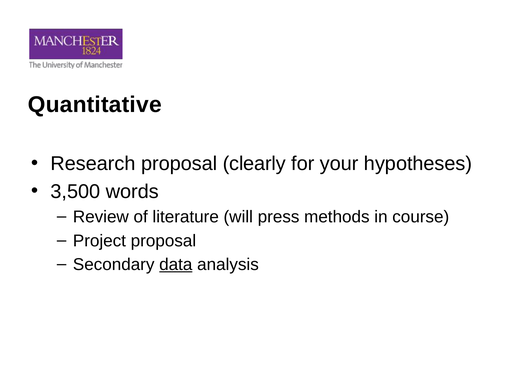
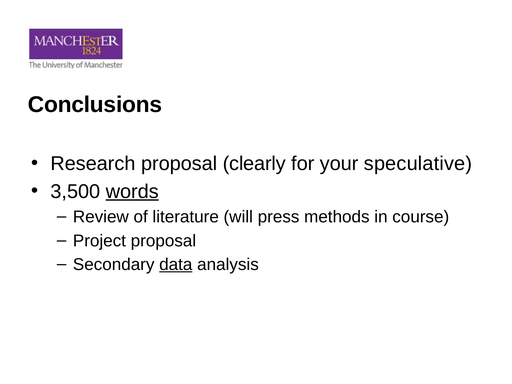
Quantitative: Quantitative -> Conclusions
hypotheses: hypotheses -> speculative
words underline: none -> present
